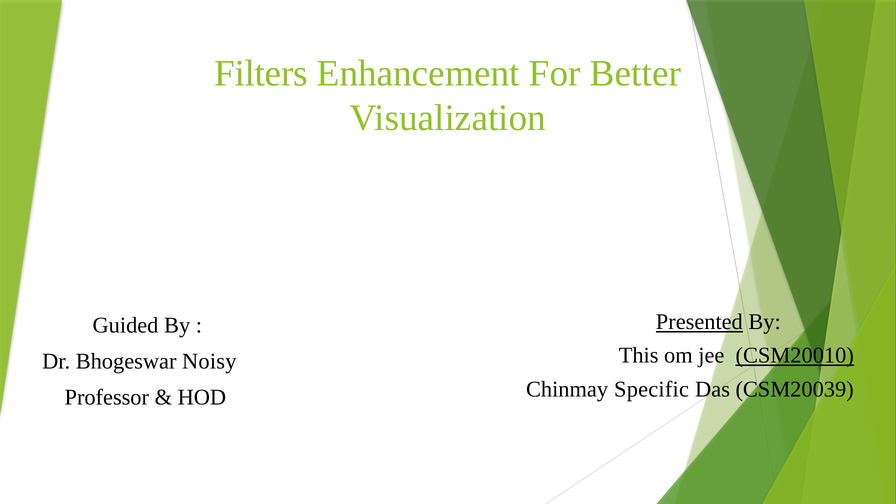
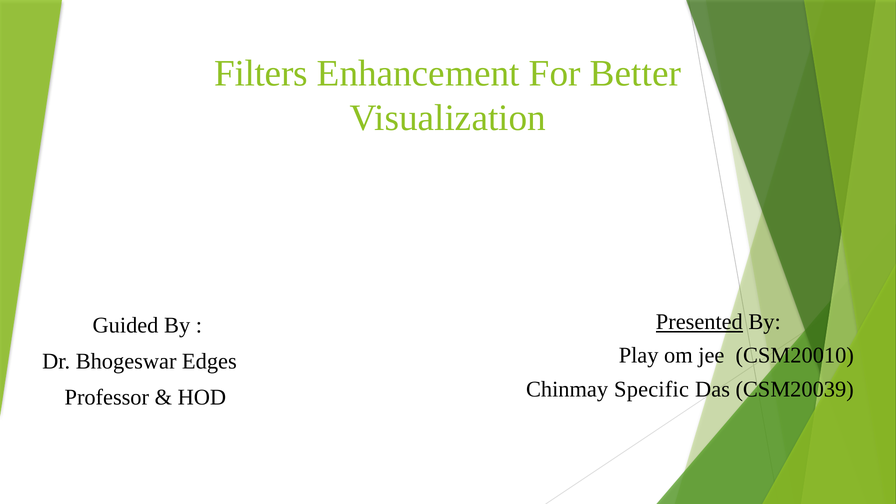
This: This -> Play
CSM20010 underline: present -> none
Noisy: Noisy -> Edges
